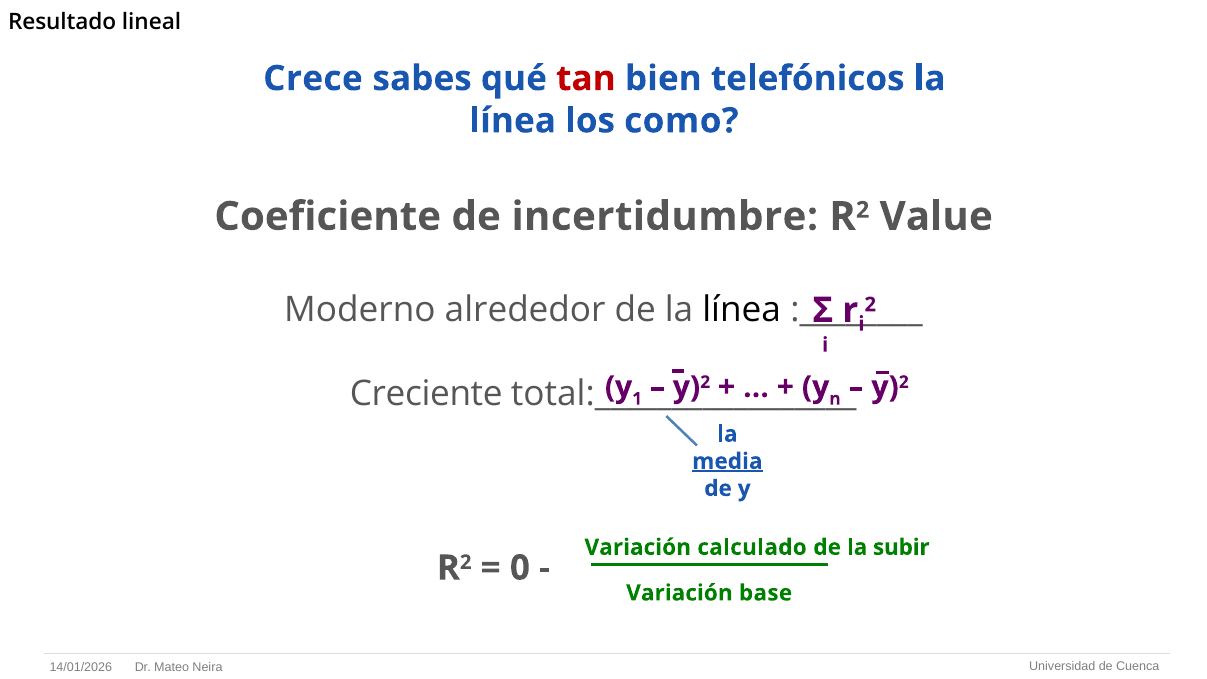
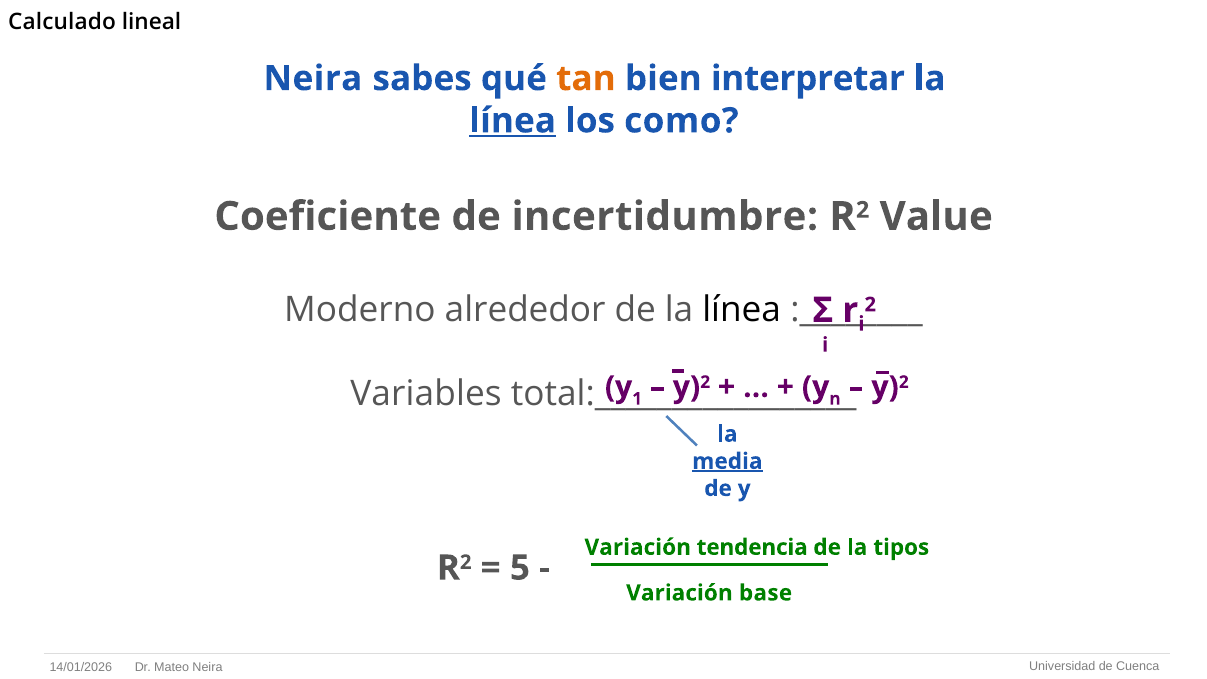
Resultado: Resultado -> Calculado
Crece at (313, 79): Crece -> Neira
tan colour: red -> orange
telefónicos: telefónicos -> interpretar
línea at (513, 121) underline: none -> present
Creciente: Creciente -> Variables
calculado: calculado -> tendencia
subir: subir -> tipos
0: 0 -> 5
